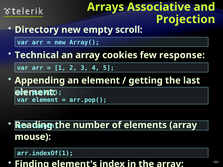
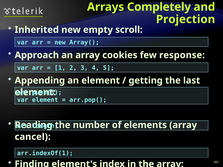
Associative: Associative -> Completely
Directory: Directory -> Inherited
Technical: Technical -> Approach
mouse: mouse -> cancel
